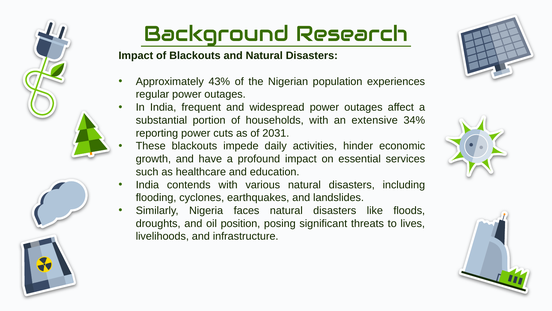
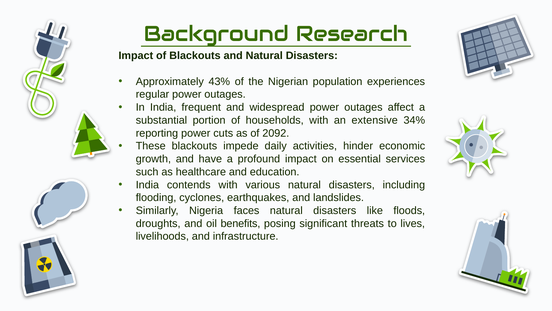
2031: 2031 -> 2092
position: position -> benefits
